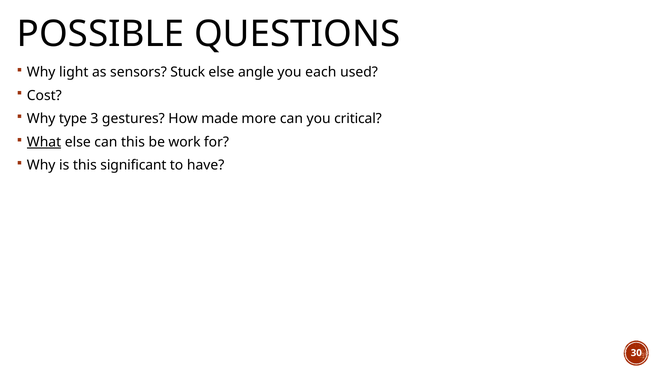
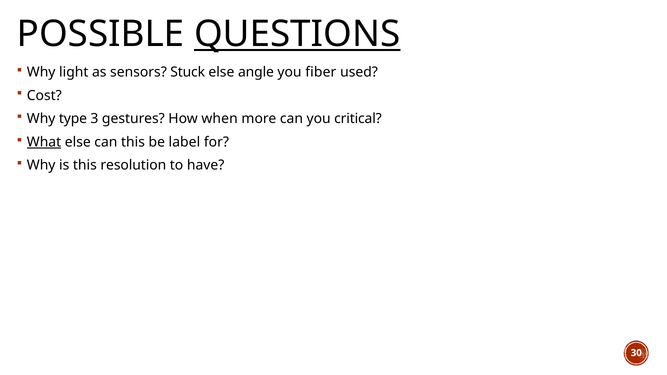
QUESTIONS underline: none -> present
each: each -> fiber
made: made -> when
work: work -> label
significant: significant -> resolution
